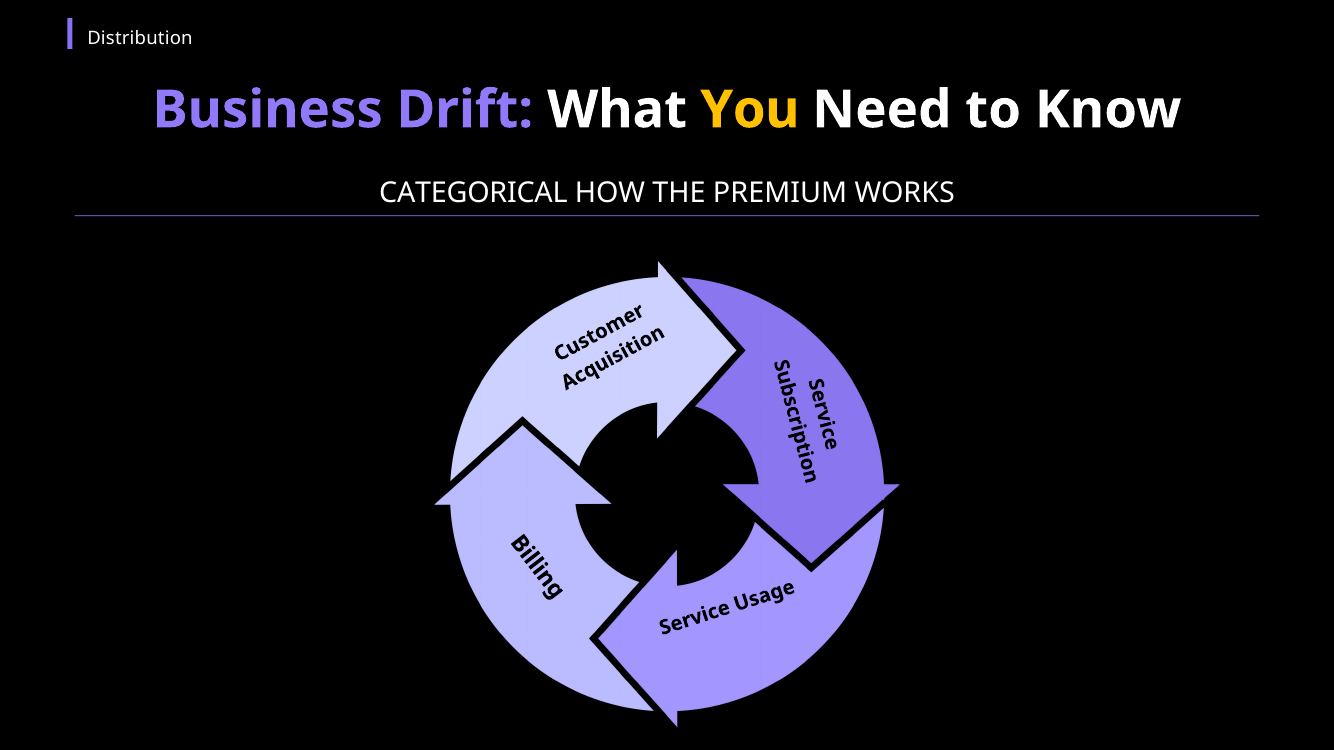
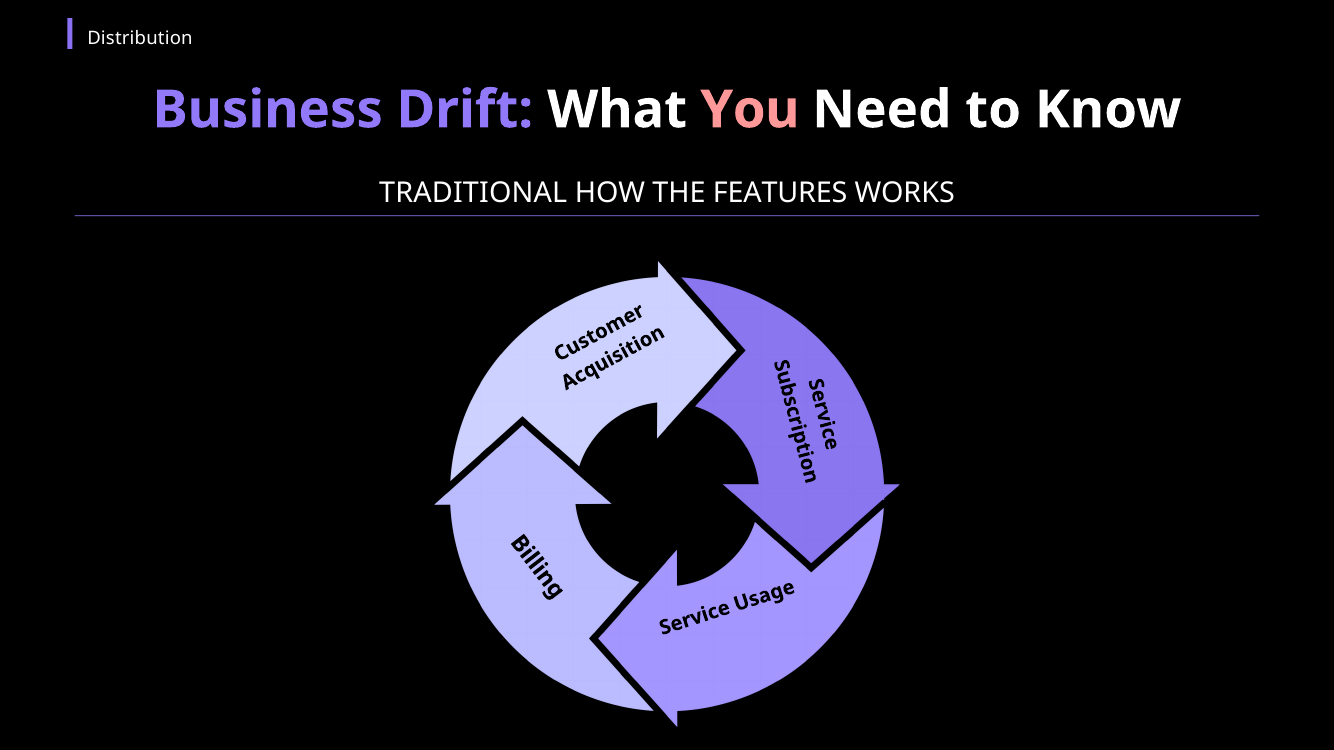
You colour: yellow -> pink
CATEGORICAL: CATEGORICAL -> TRADITIONAL
PREMIUM: PREMIUM -> FEATURES
